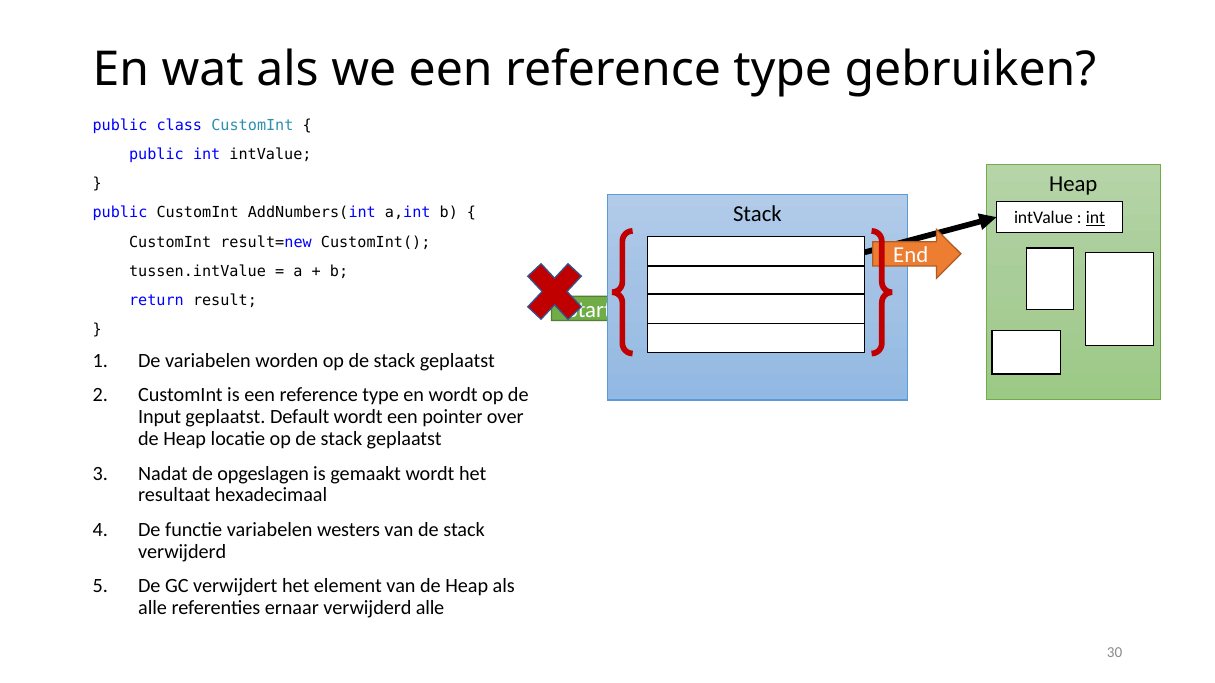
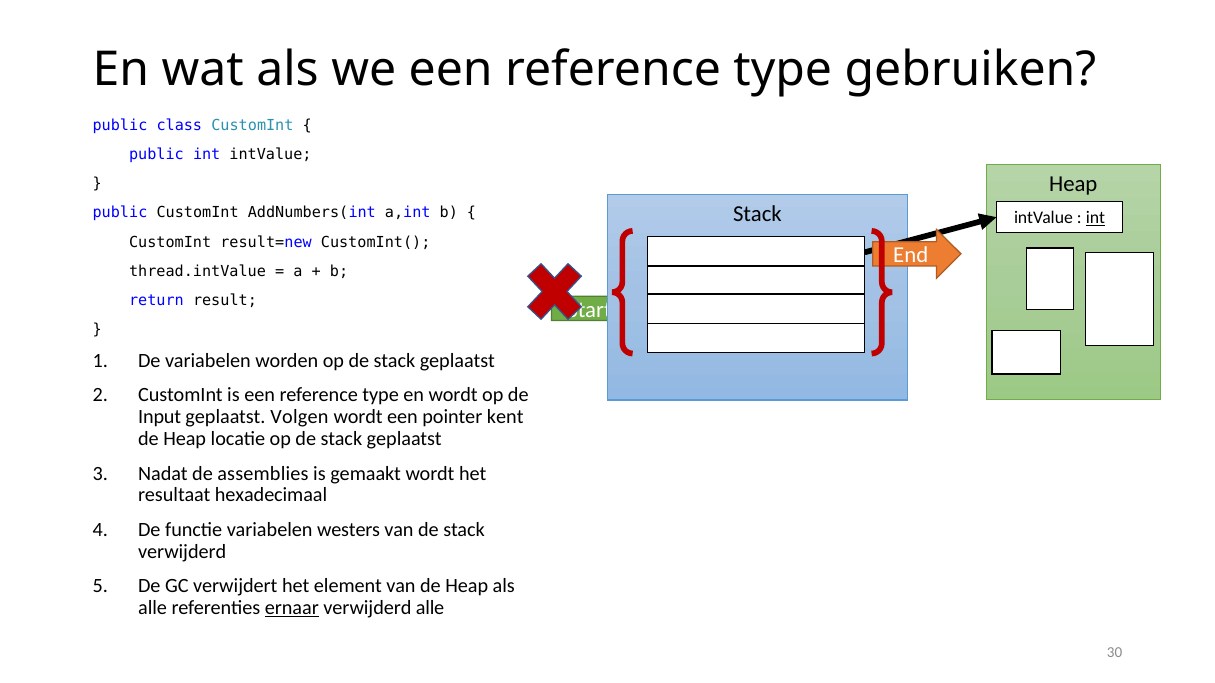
tussen.intValue: tussen.intValue -> thread.intValue
Default: Default -> Volgen
over: over -> kent
opgeslagen: opgeslagen -> assemblies
ernaar underline: none -> present
